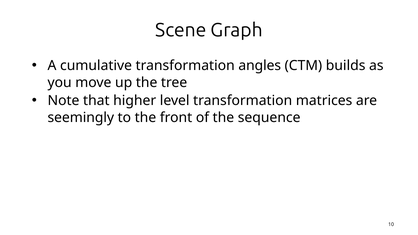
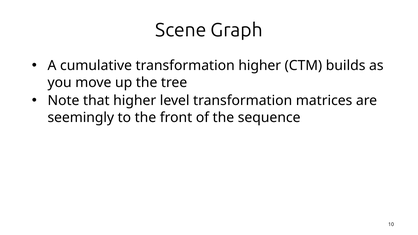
transformation angles: angles -> higher
